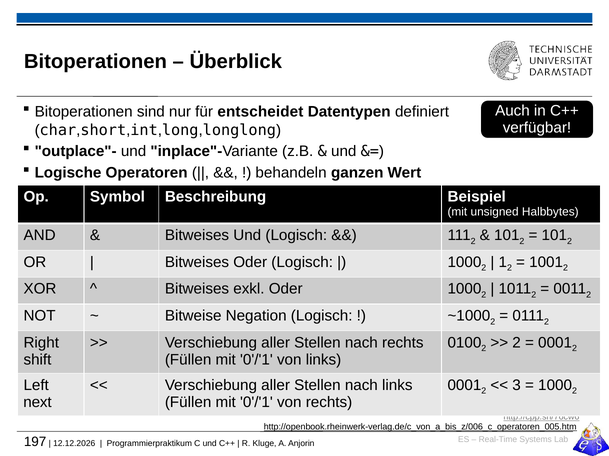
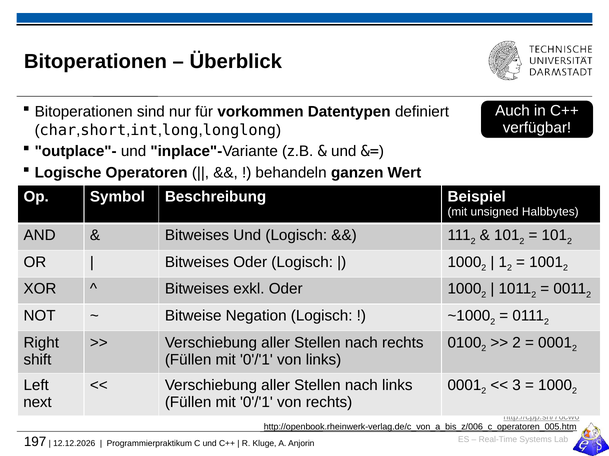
entscheidet: entscheidet -> vorkommen
